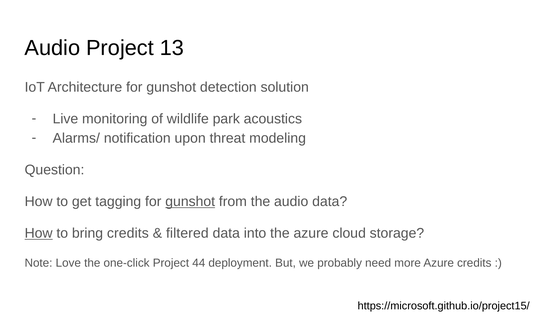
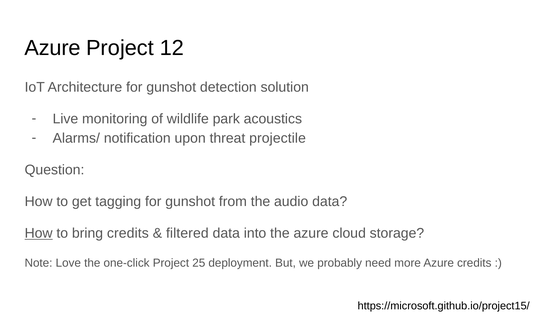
Audio at (52, 48): Audio -> Azure
13: 13 -> 12
modeling: modeling -> projectile
gunshot at (190, 202) underline: present -> none
44: 44 -> 25
